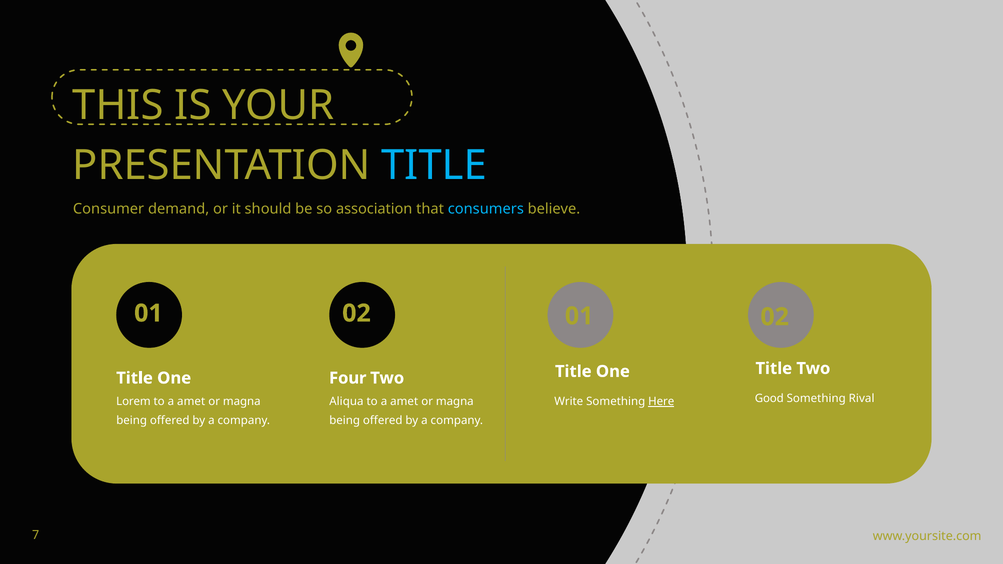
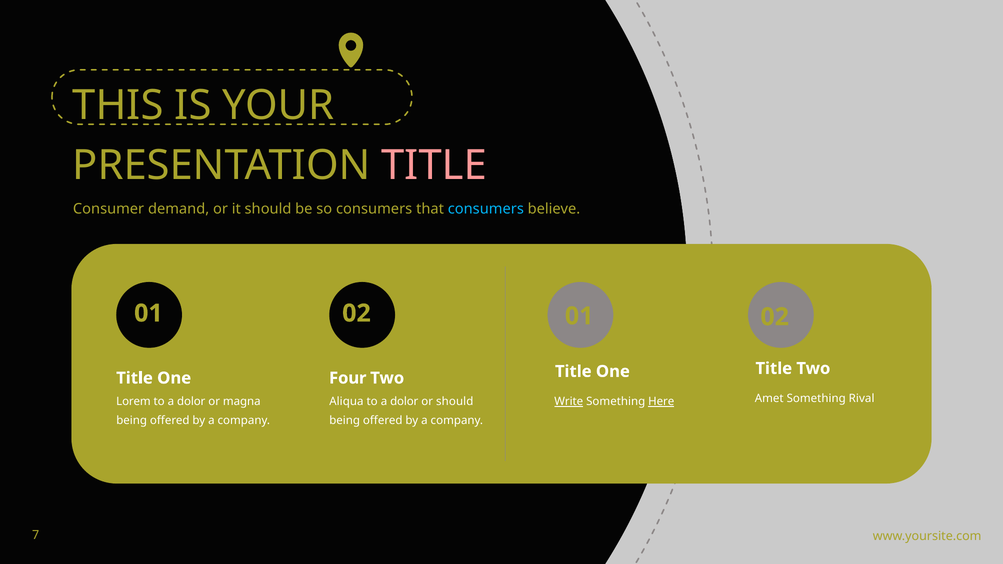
TITLE at (434, 166) colour: light blue -> pink
so association: association -> consumers
Good: Good -> Amet
amet at (191, 402): amet -> dolor
amet at (404, 402): amet -> dolor
magna at (455, 402): magna -> should
Write underline: none -> present
